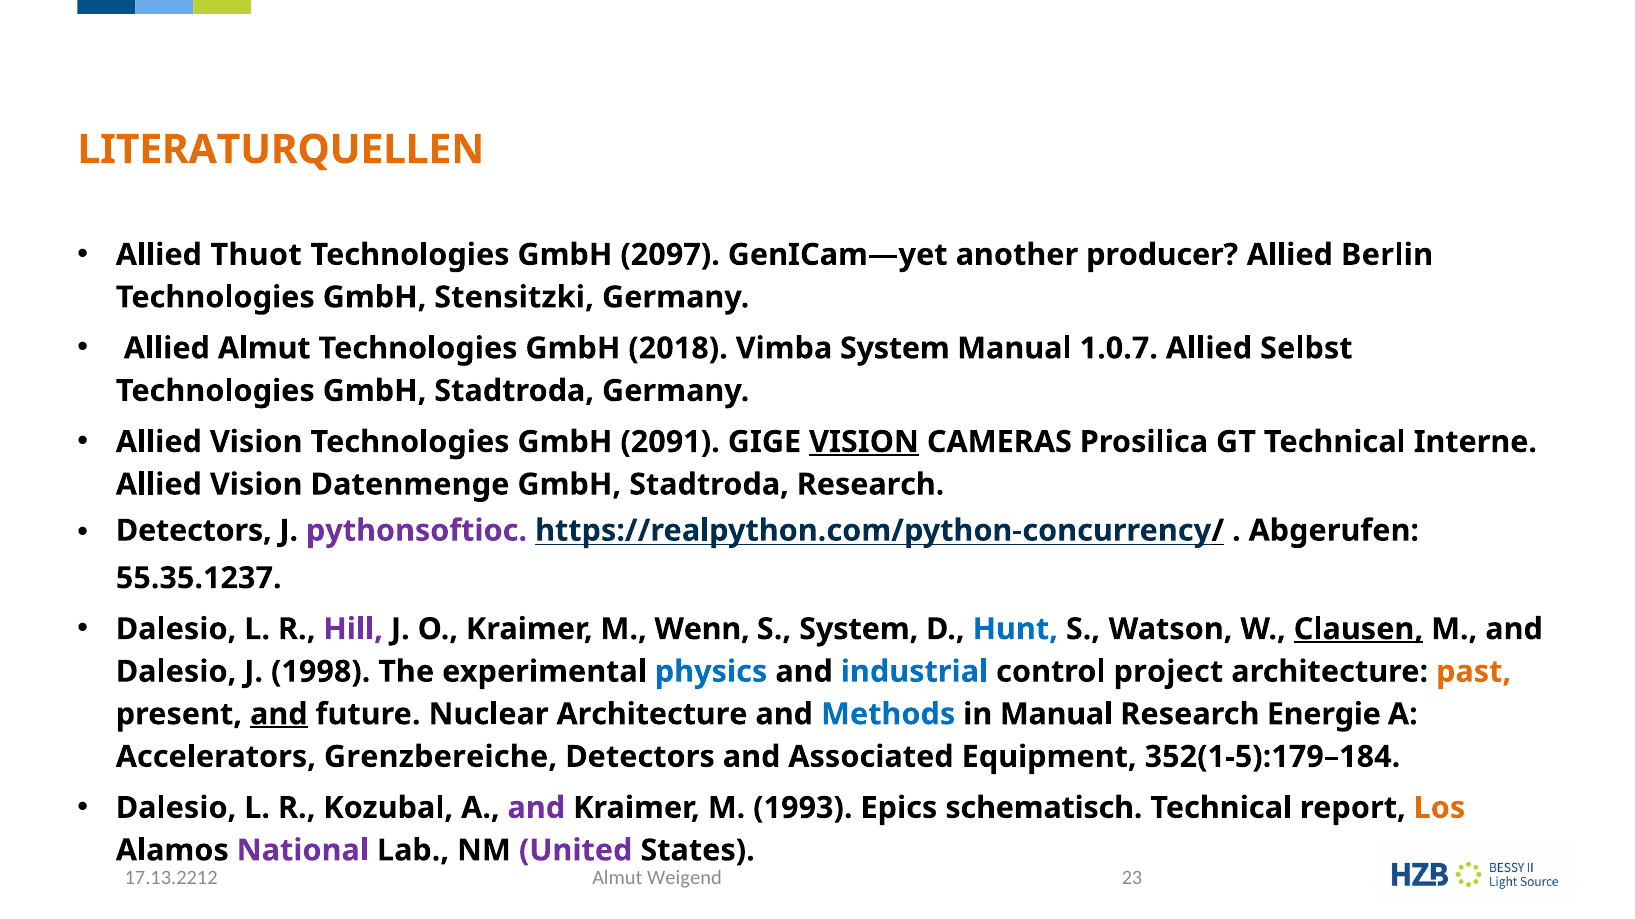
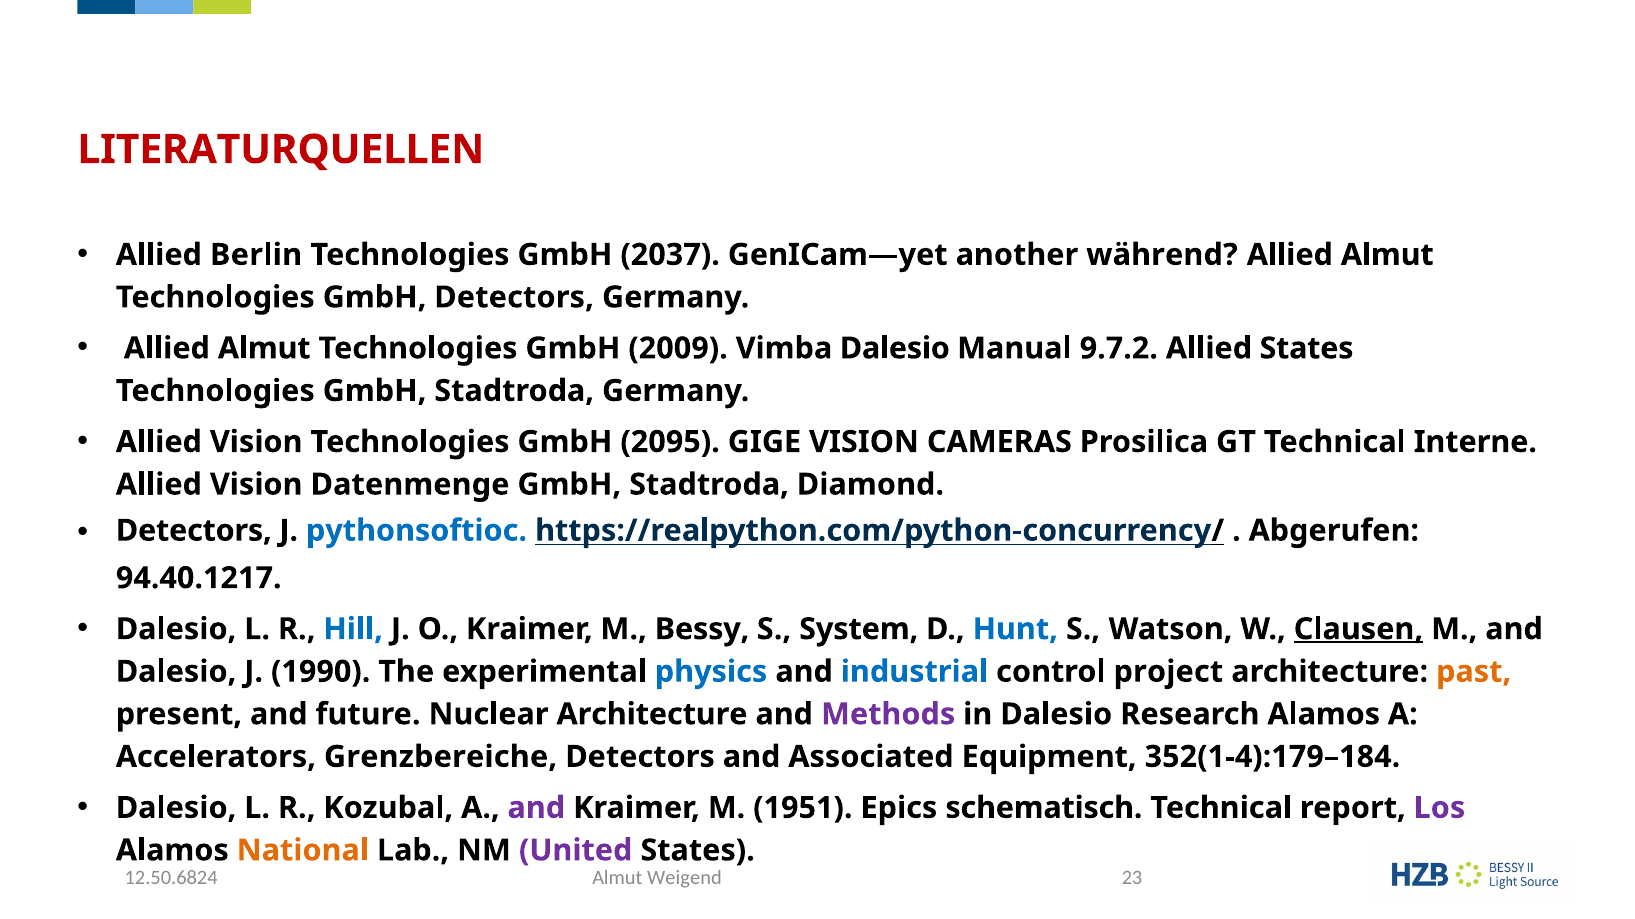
LITERATURQUELLEN colour: orange -> red
Thuot: Thuot -> Berlin
2097: 2097 -> 2037
producer: producer -> während
Berlin at (1387, 255): Berlin -> Almut
GmbH Stensitzki: Stensitzki -> Detectors
2018: 2018 -> 2009
Vimba System: System -> Dalesio
1.0.7: 1.0.7 -> 9.7.2
Allied Selbst: Selbst -> States
2091: 2091 -> 2095
VISION at (864, 442) underline: present -> none
Stadtroda Research: Research -> Diamond
pythonsoftioc colour: purple -> blue
55.35.1237: 55.35.1237 -> 94.40.1217
Hill colour: purple -> blue
Wenn: Wenn -> Bessy
1998: 1998 -> 1990
and at (279, 715) underline: present -> none
Methods colour: blue -> purple
in Manual: Manual -> Dalesio
Research Energie: Energie -> Alamos
352(1-5):179–184: 352(1-5):179–184 -> 352(1-4):179–184
1993: 1993 -> 1951
Los colour: orange -> purple
National colour: purple -> orange
17.13.2212: 17.13.2212 -> 12.50.6824
